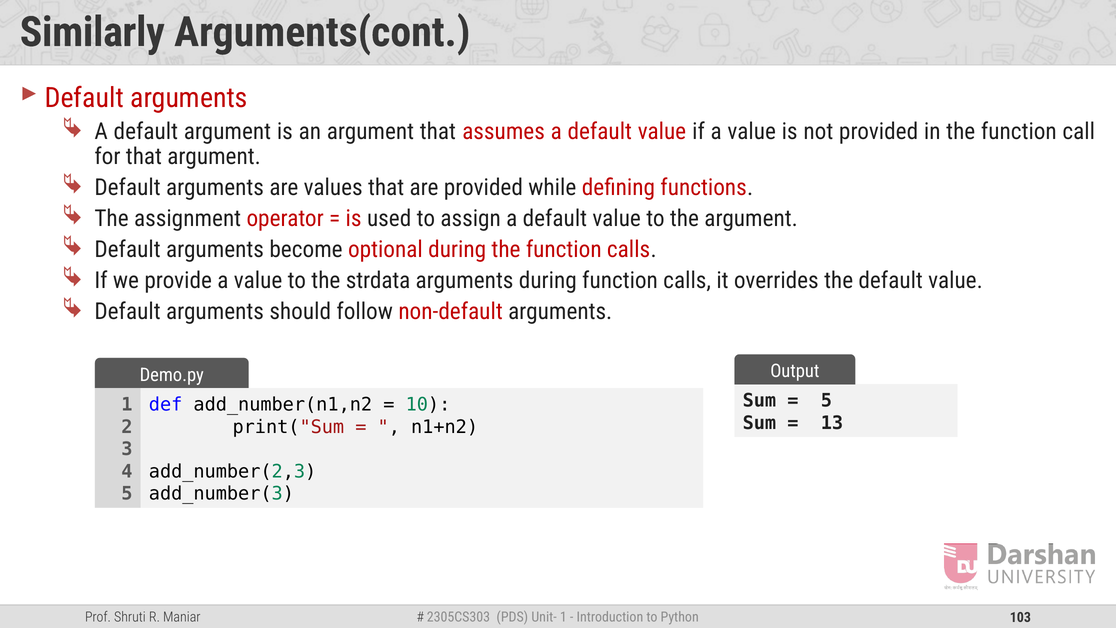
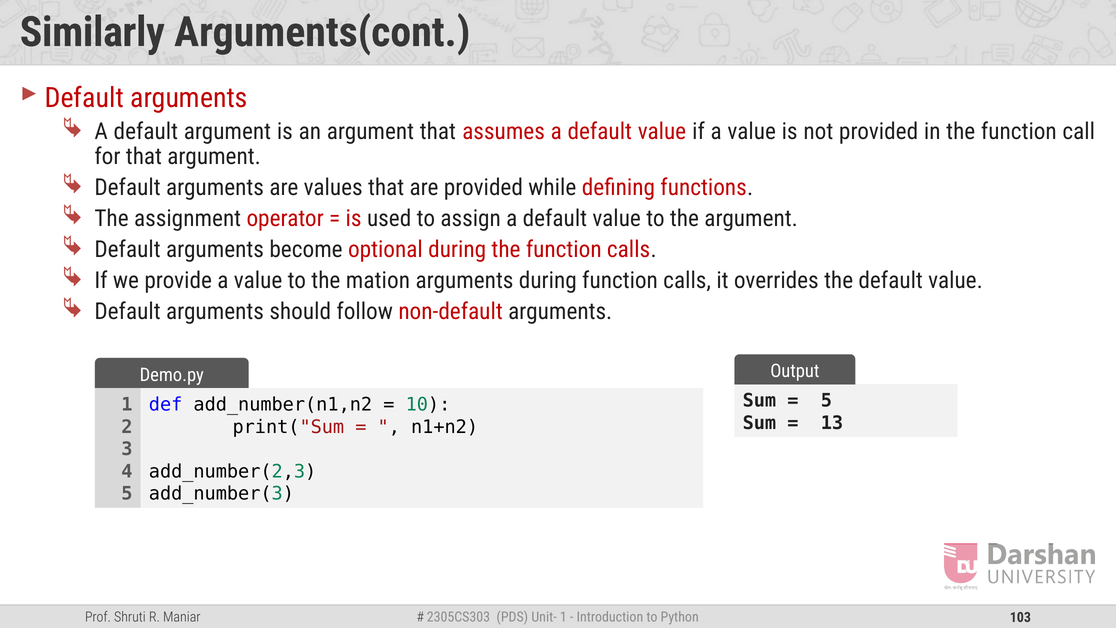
strdata: strdata -> mation
